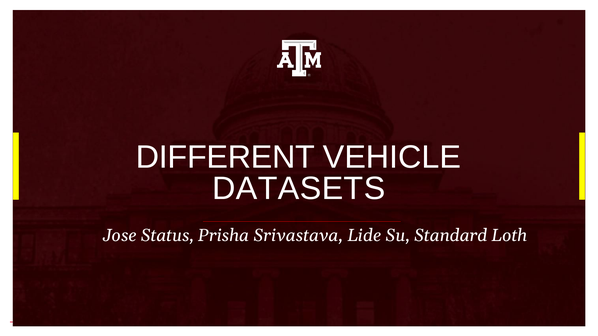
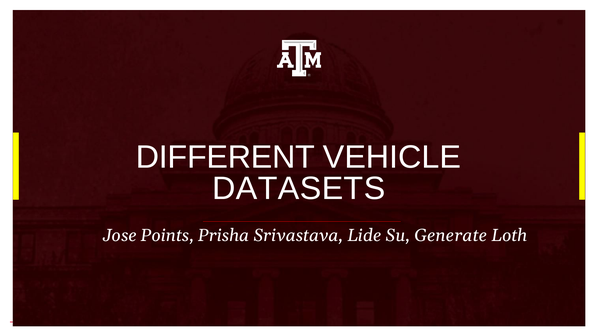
Status: Status -> Points
Standard: Standard -> Generate
